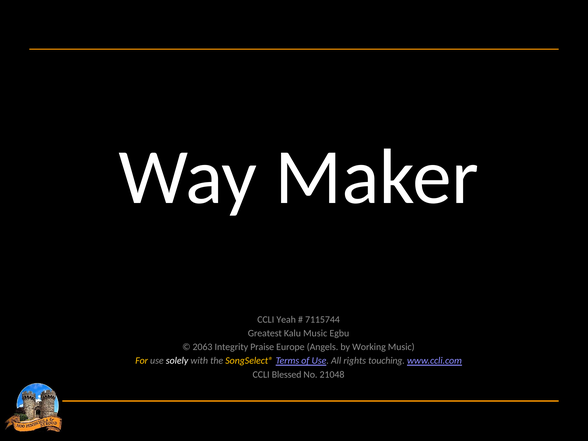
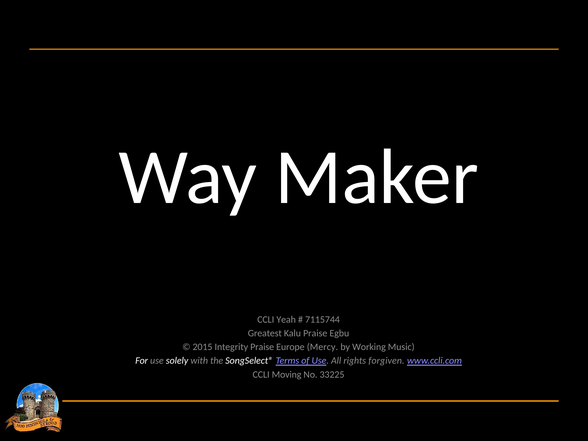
Kalu Music: Music -> Praise
2063: 2063 -> 2015
Angels: Angels -> Mercy
For colour: yellow -> white
SongSelect® colour: yellow -> white
touching: touching -> forgiven
Blessed: Blessed -> Moving
21048: 21048 -> 33225
